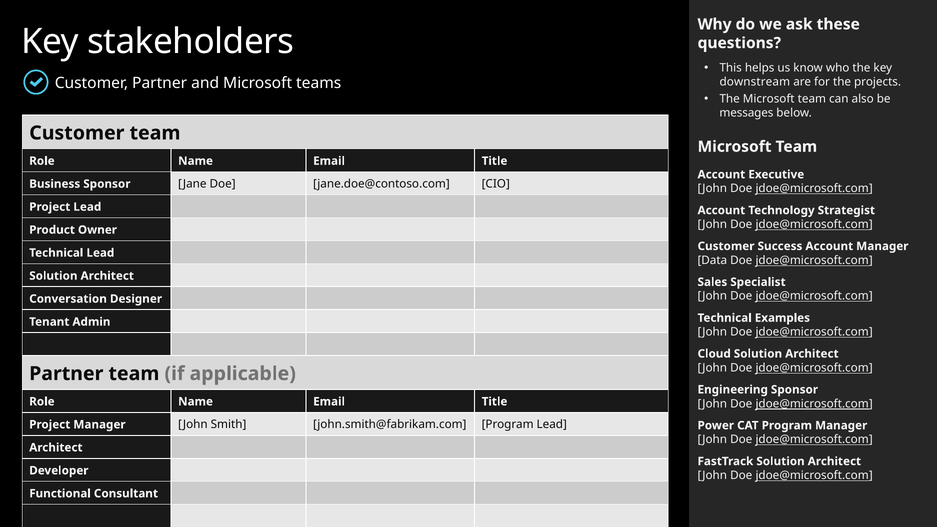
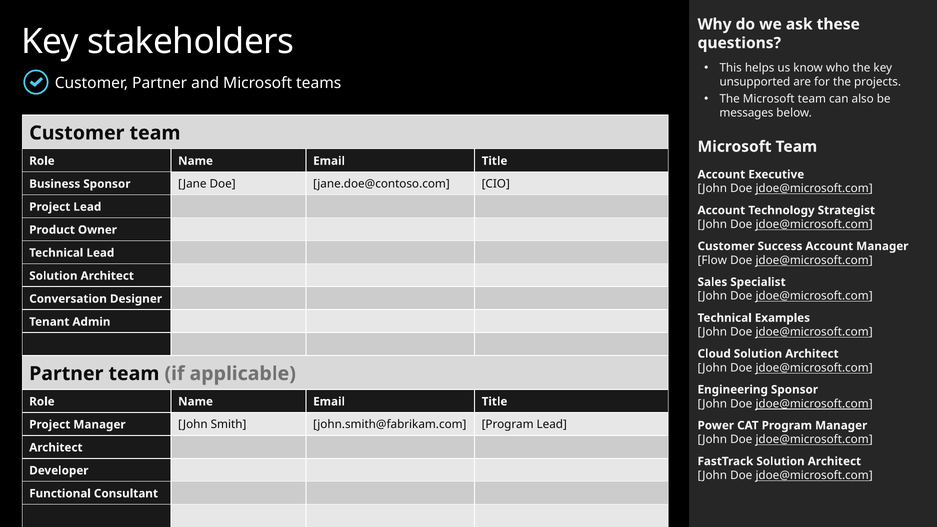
downstream: downstream -> unsupported
Data: Data -> Flow
